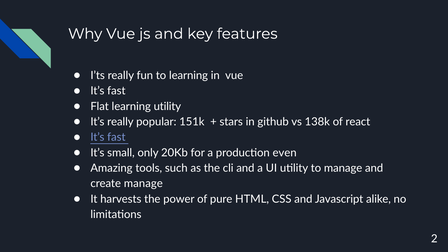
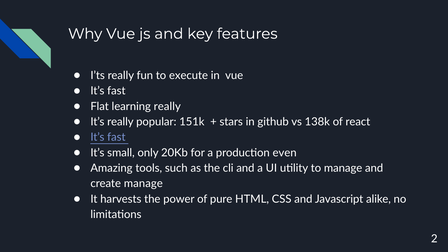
to learning: learning -> execute
learning utility: utility -> really
